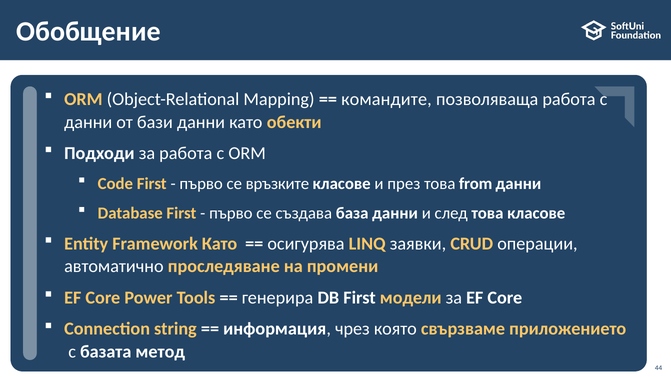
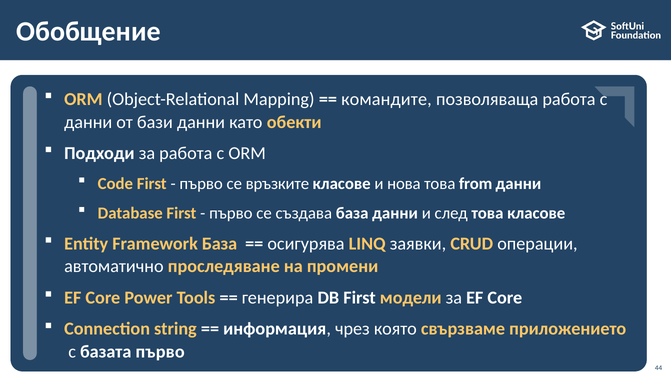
през: през -> нова
Framework Като: Като -> База
базата метод: метод -> първо
